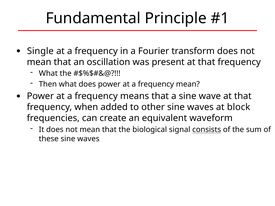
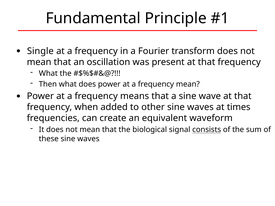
block: block -> times
